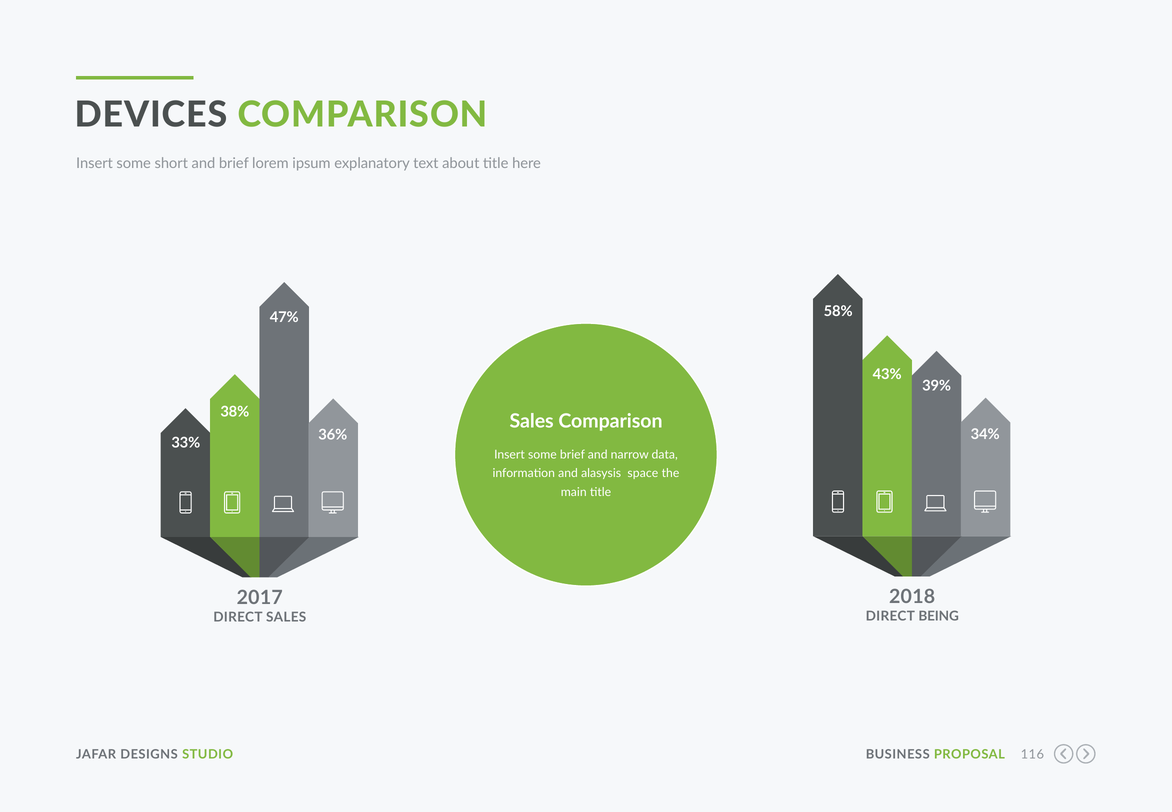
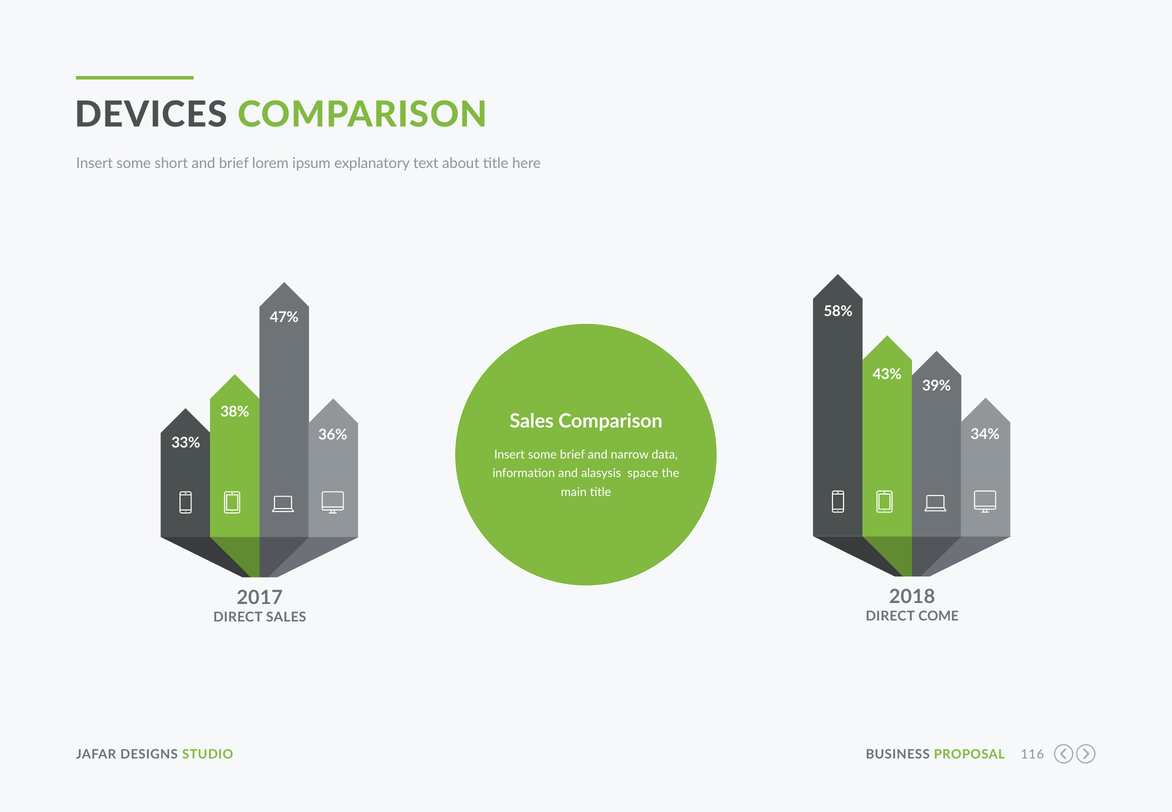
BEING: BEING -> COME
